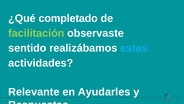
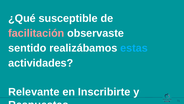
completado: completado -> susceptible
facilitación colour: light green -> pink
Ayudarles: Ayudarles -> Inscribirte
